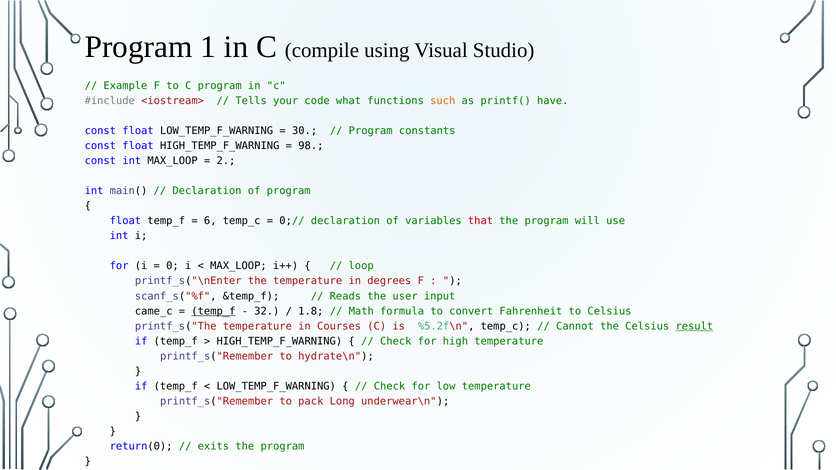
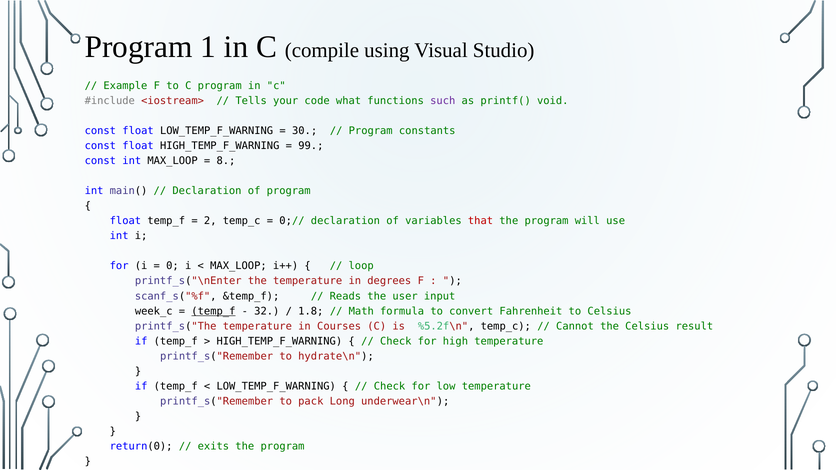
such colour: orange -> purple
have: have -> void
98: 98 -> 99
2: 2 -> 8
6: 6 -> 2
came_c: came_c -> week_c
result underline: present -> none
